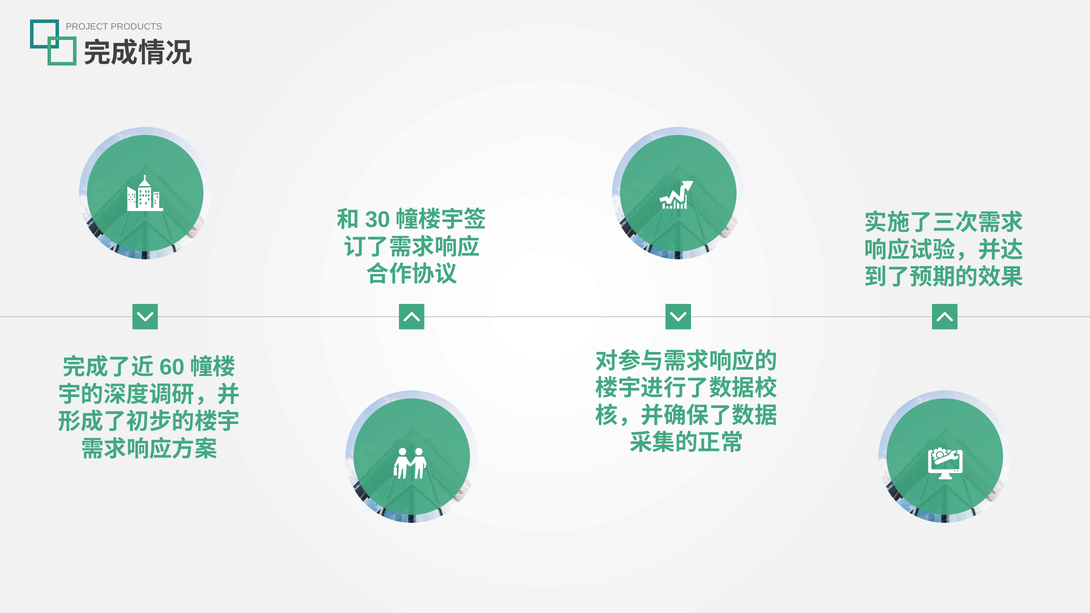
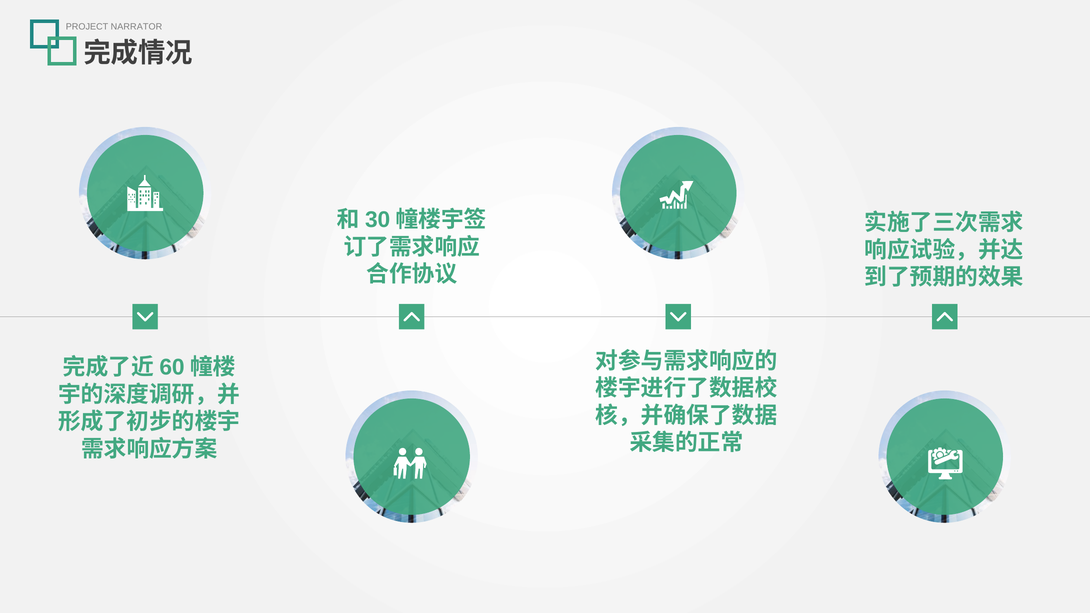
PRODUCTS: PRODUCTS -> NARRATOR
